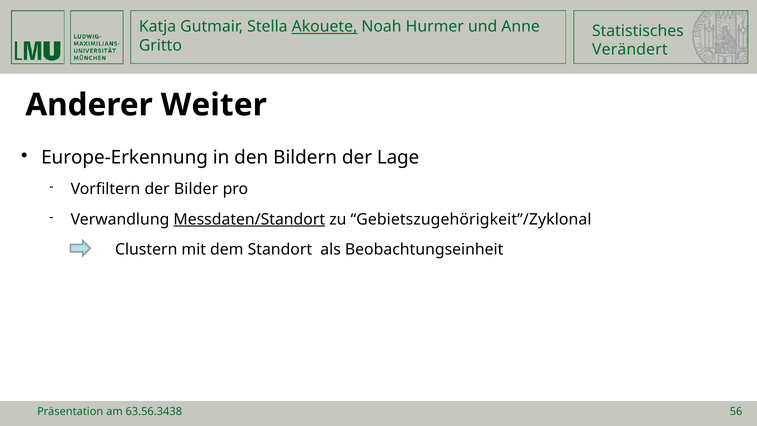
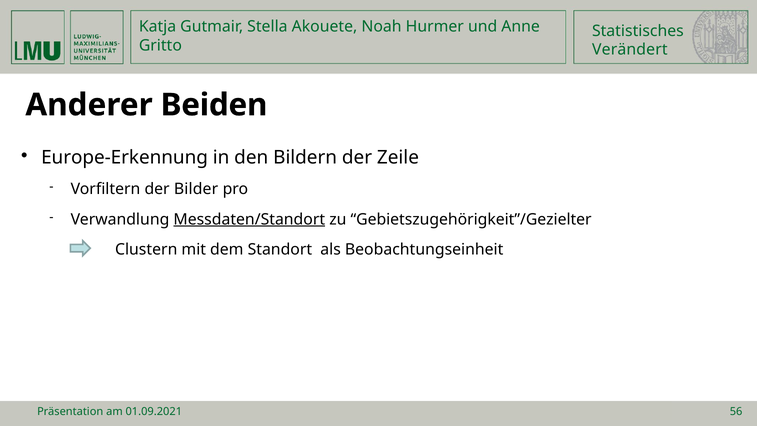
Akouete underline: present -> none
Weiter: Weiter -> Beiden
Lage: Lage -> Zeile
Gebietszugehörigkeit”/Zyklonal: Gebietszugehörigkeit”/Zyklonal -> Gebietszugehörigkeit”/Gezielter
63.56.3438: 63.56.3438 -> 01.09.2021
